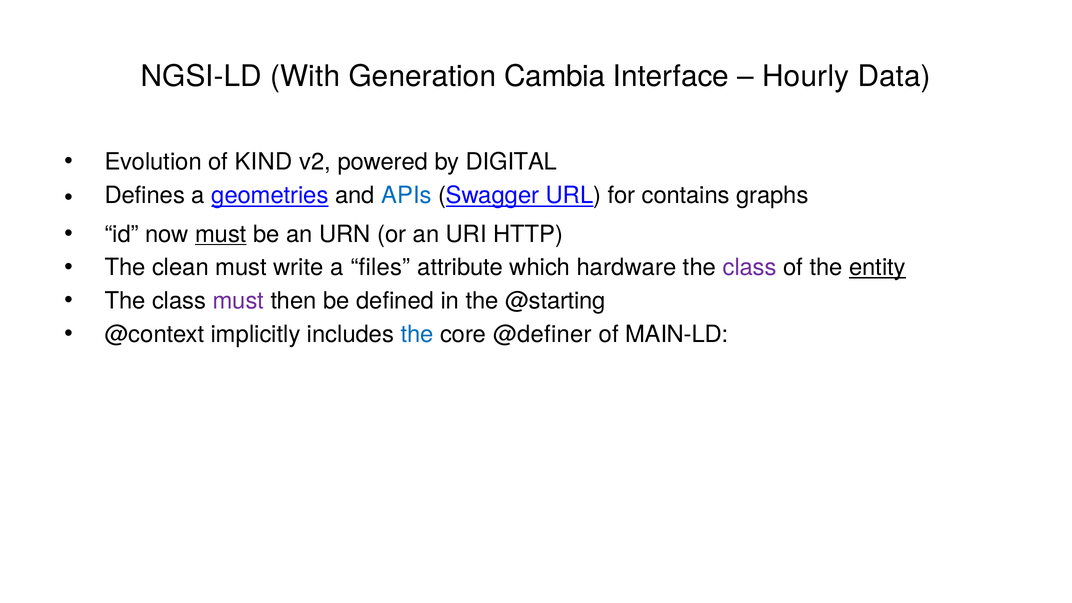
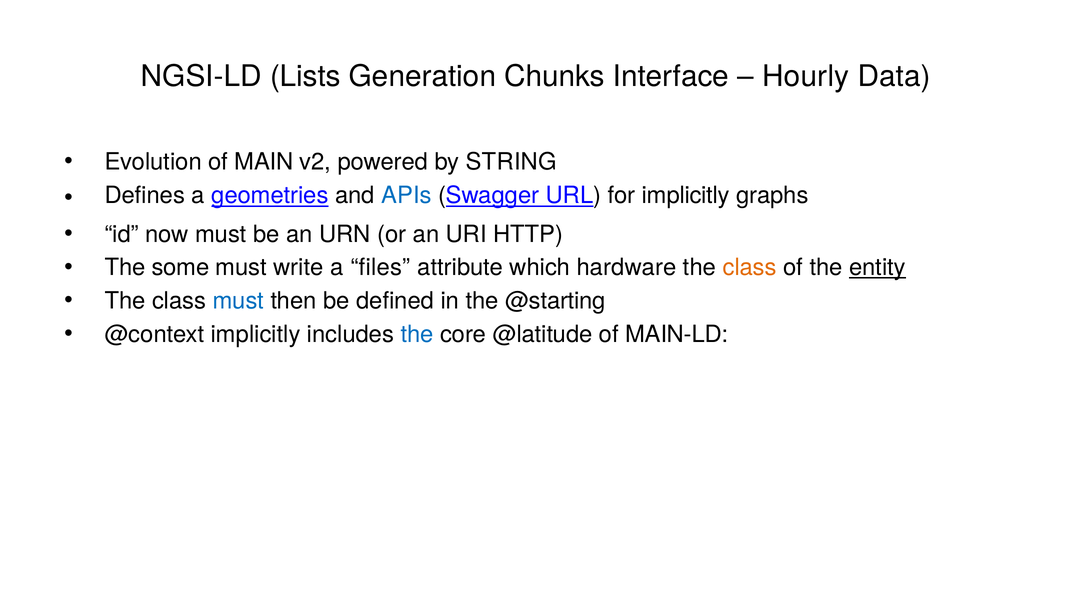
With: With -> Lists
Cambia: Cambia -> Chunks
KIND: KIND -> MAIN
DIGITAL: DIGITAL -> STRING
for contains: contains -> implicitly
must at (221, 234) underline: present -> none
clean: clean -> some
class at (750, 268) colour: purple -> orange
must at (238, 301) colour: purple -> blue
@definer: @definer -> @latitude
